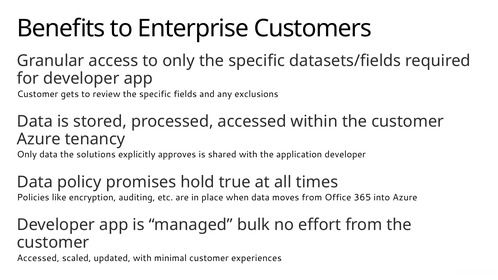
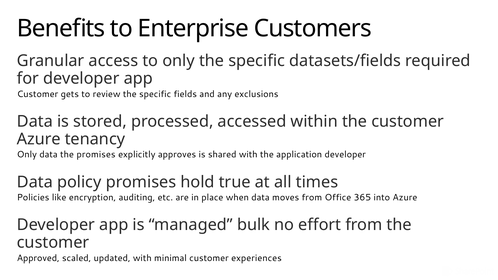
the solutions: solutions -> promises
Accessed at (38, 258): Accessed -> Approved
